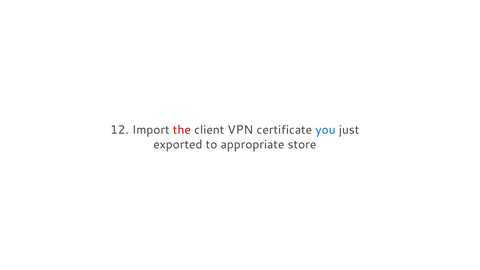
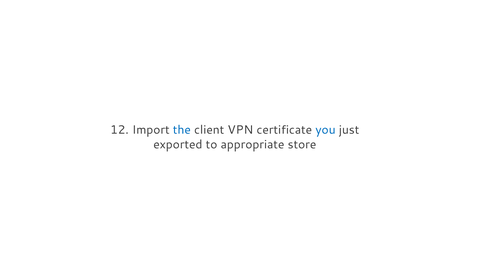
the colour: red -> blue
